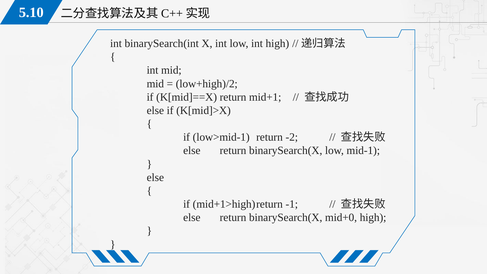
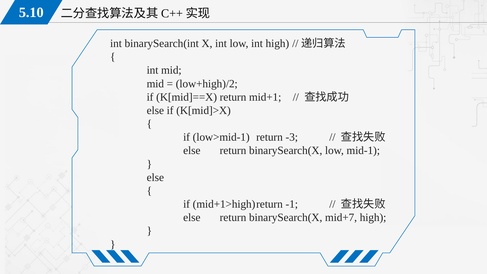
-2: -2 -> -3
mid+0: mid+0 -> mid+7
